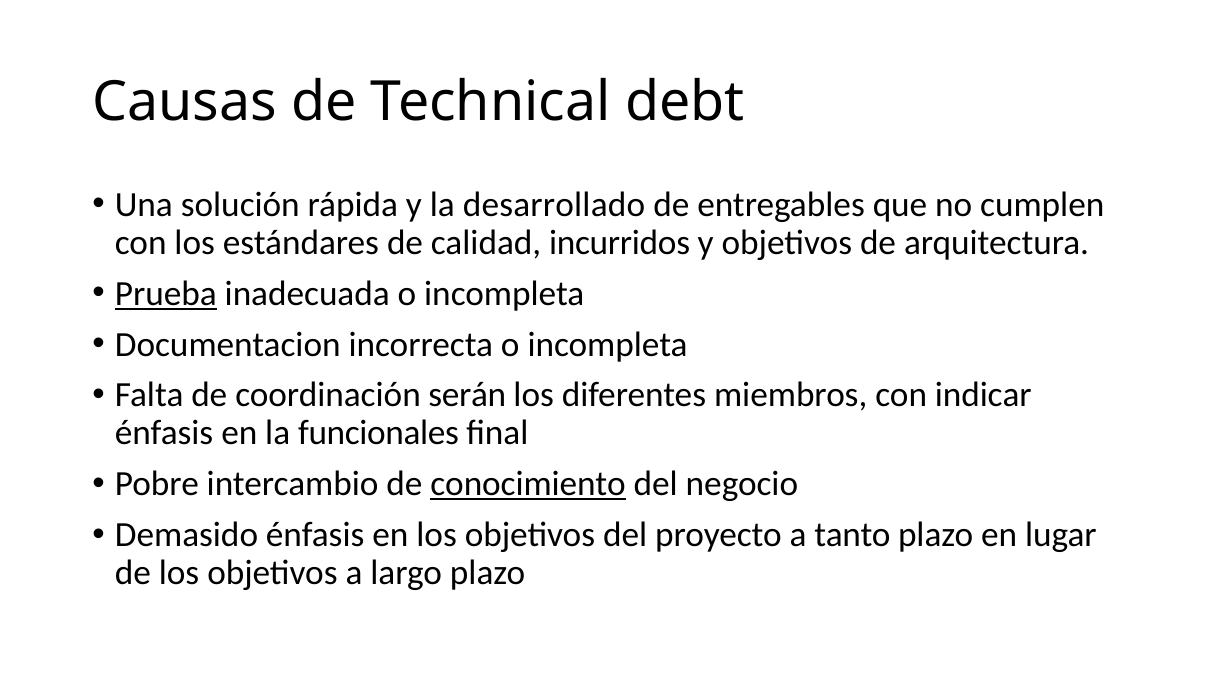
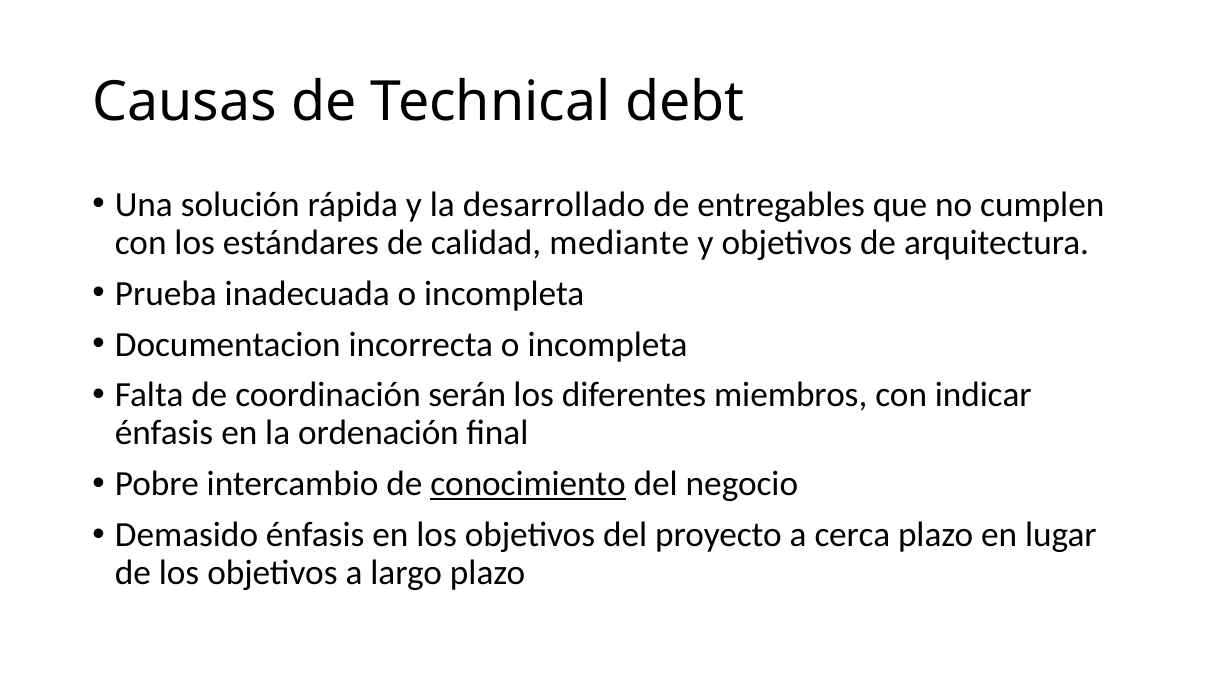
incurridos: incurridos -> mediante
Prueba underline: present -> none
funcionales: funcionales -> ordenación
tanto: tanto -> cerca
